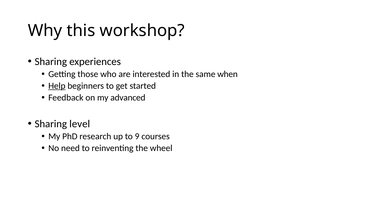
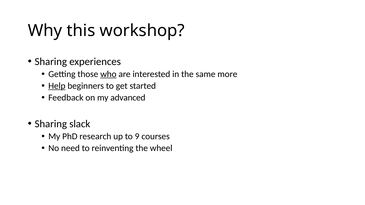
who underline: none -> present
when: when -> more
level: level -> slack
